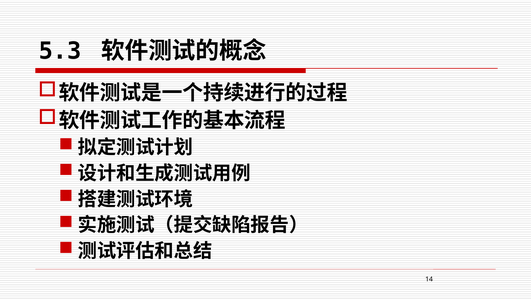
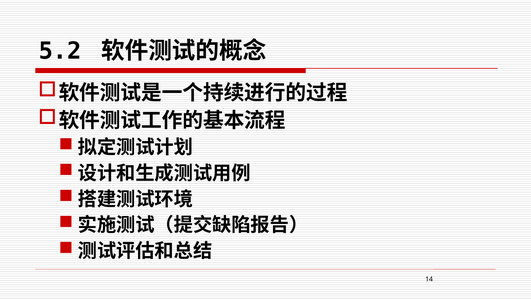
5.3: 5.3 -> 5.2
